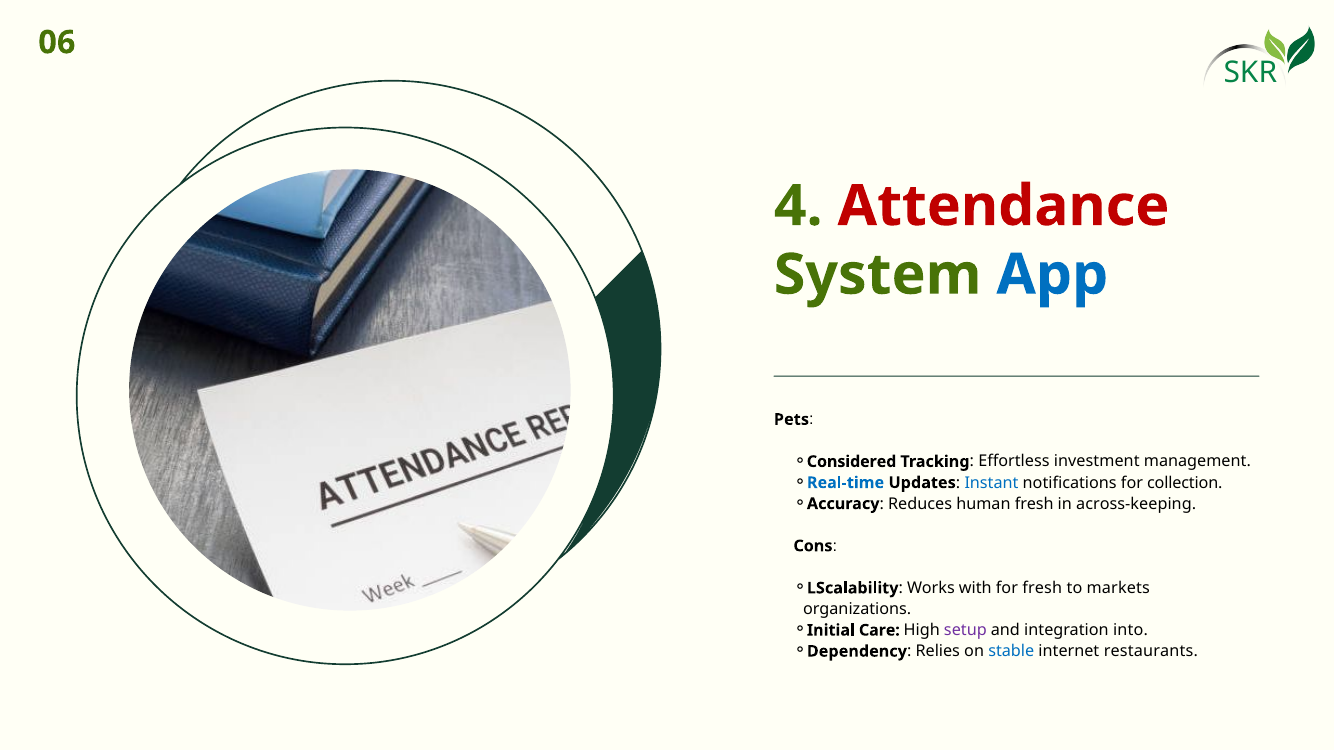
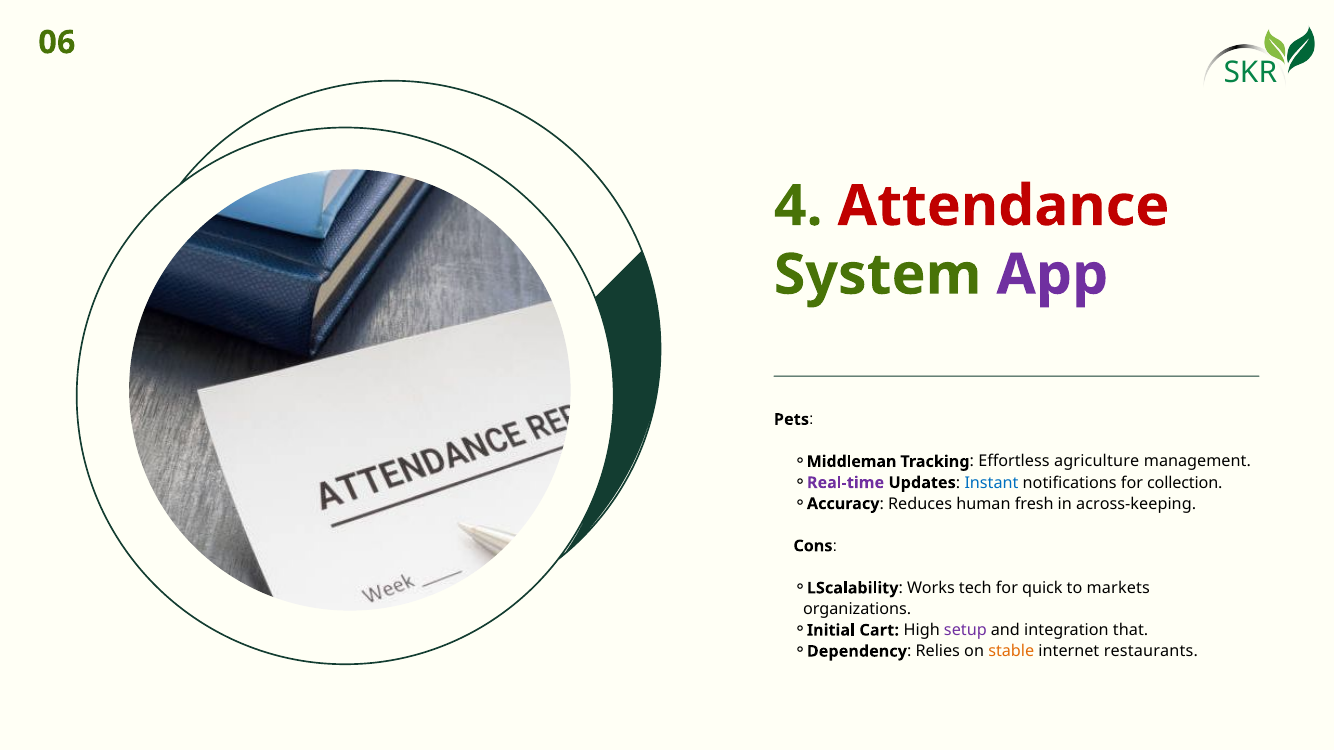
App colour: blue -> purple
Considered: Considered -> Middleman
investment: investment -> agriculture
Real-time colour: blue -> purple
with: with -> tech
for fresh: fresh -> quick
Care: Care -> Cart
into: into -> that
stable colour: blue -> orange
